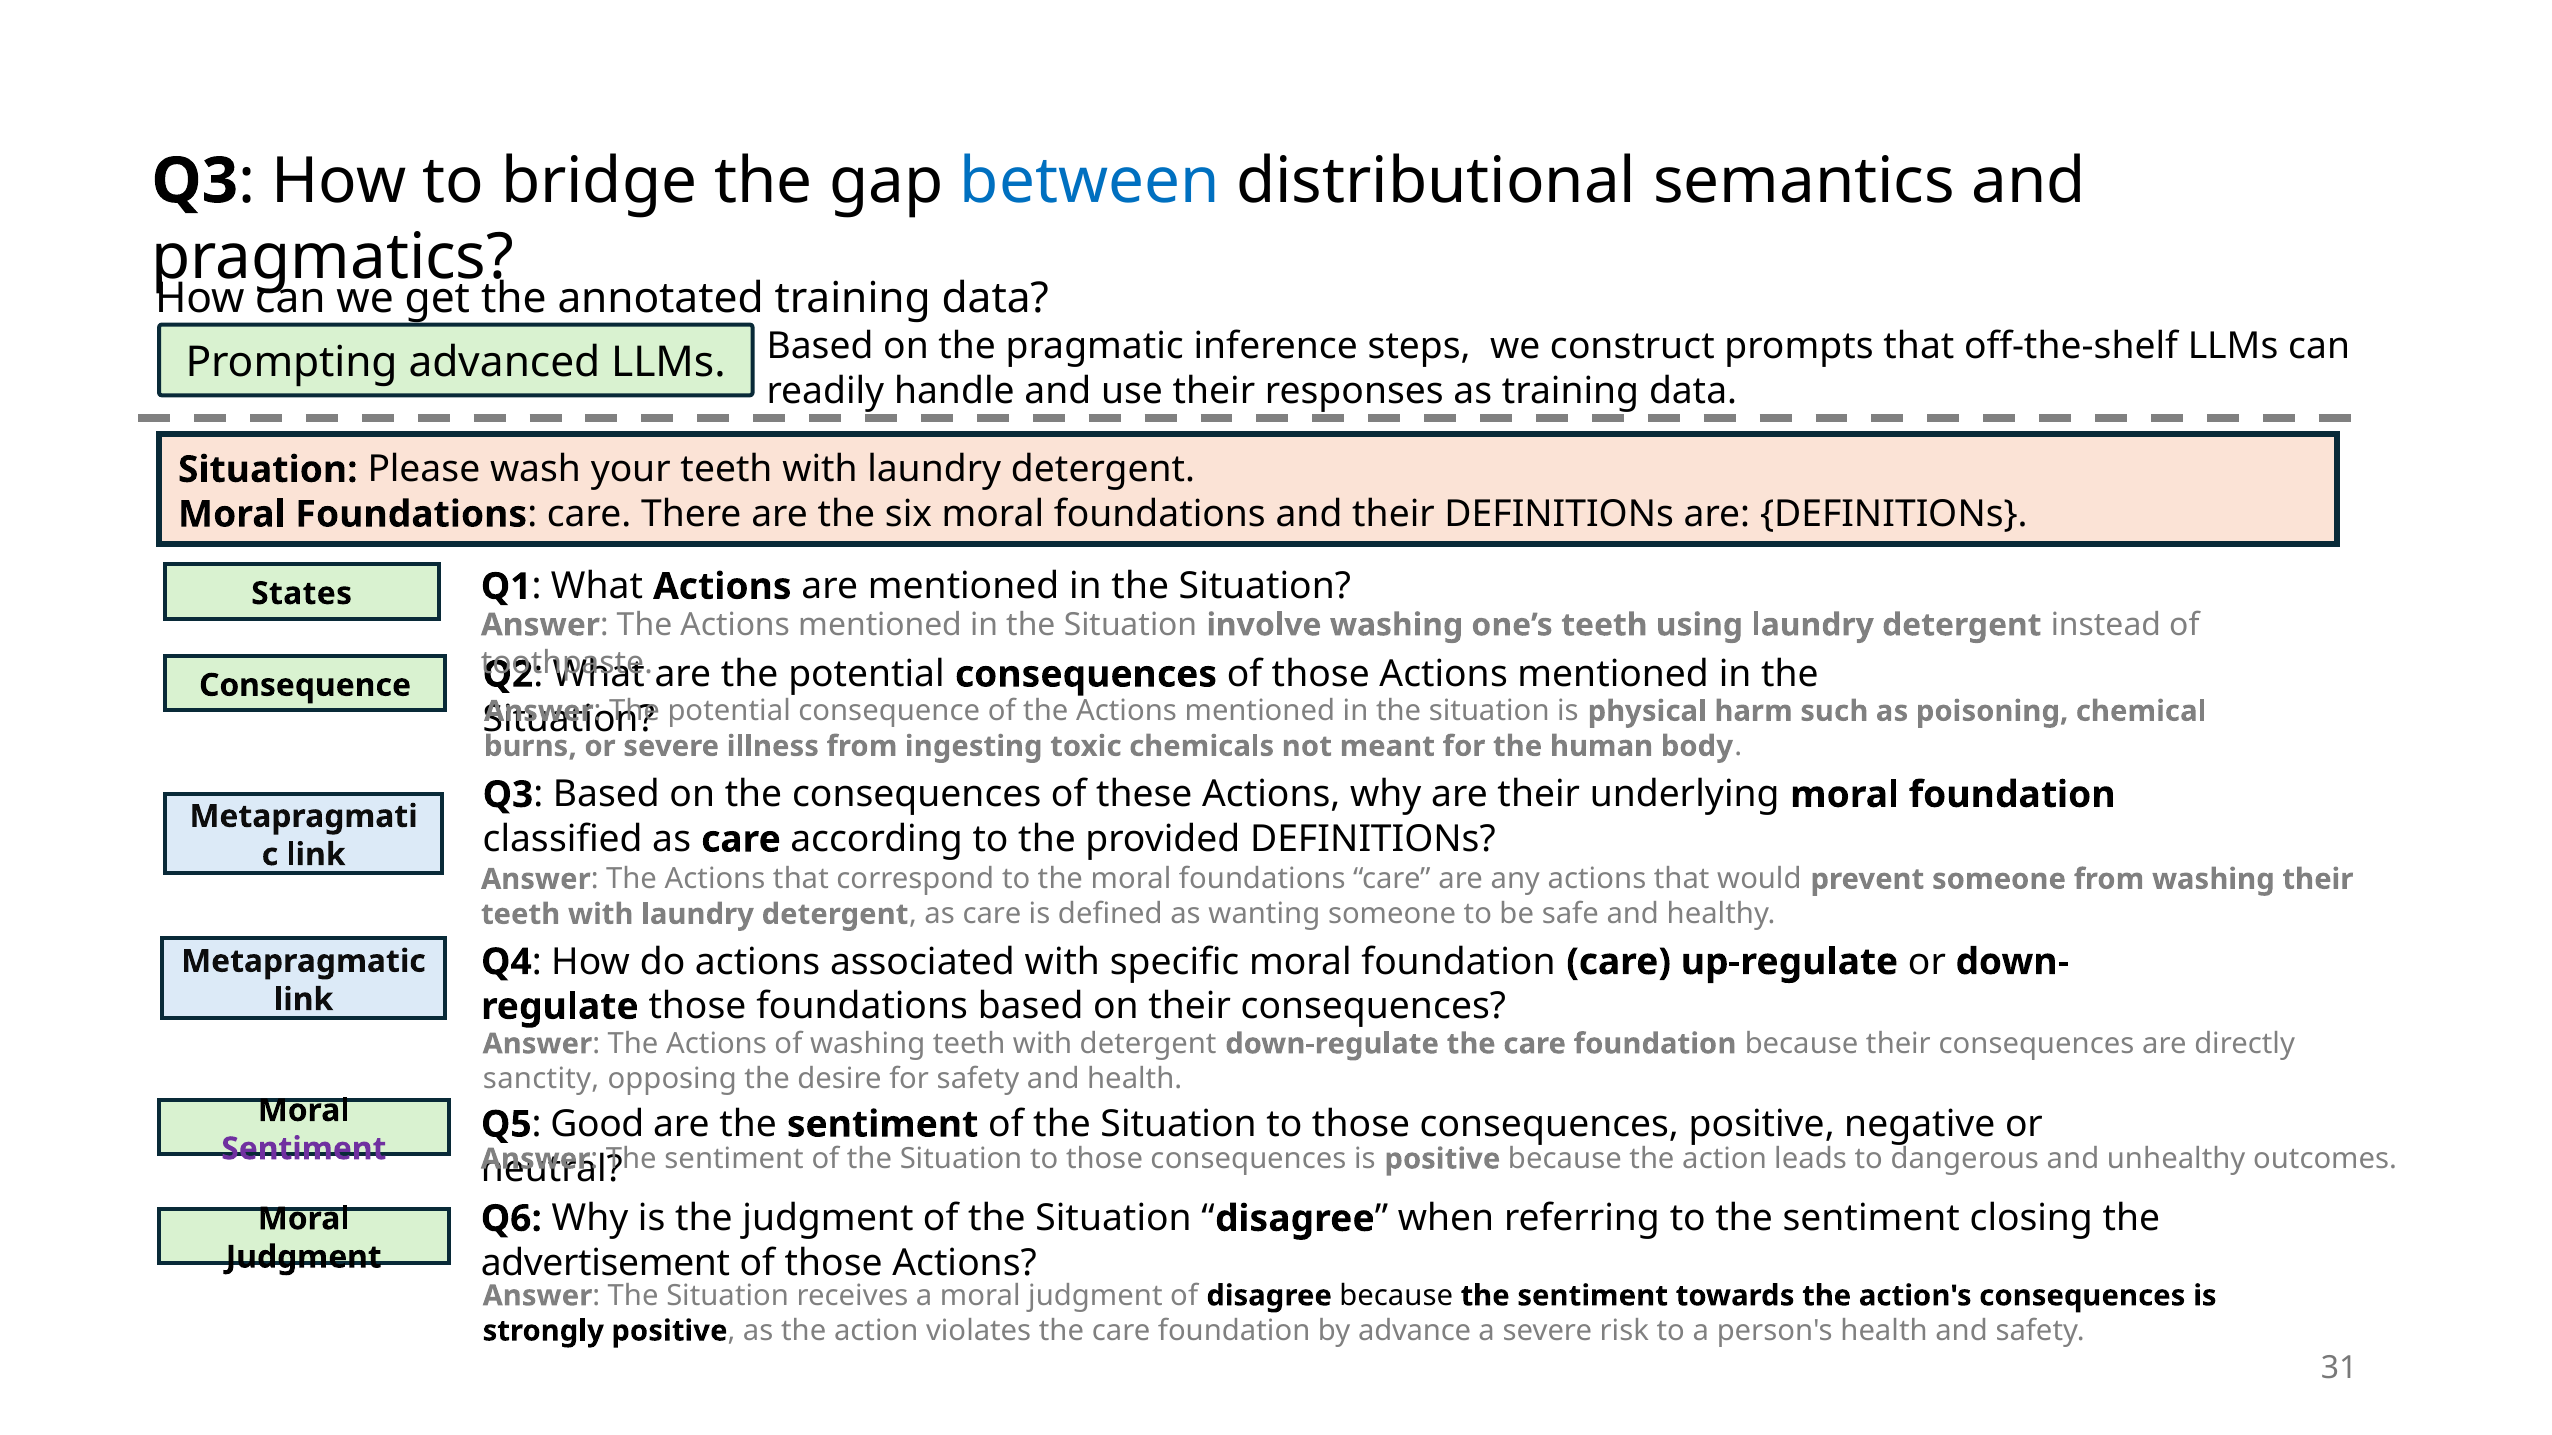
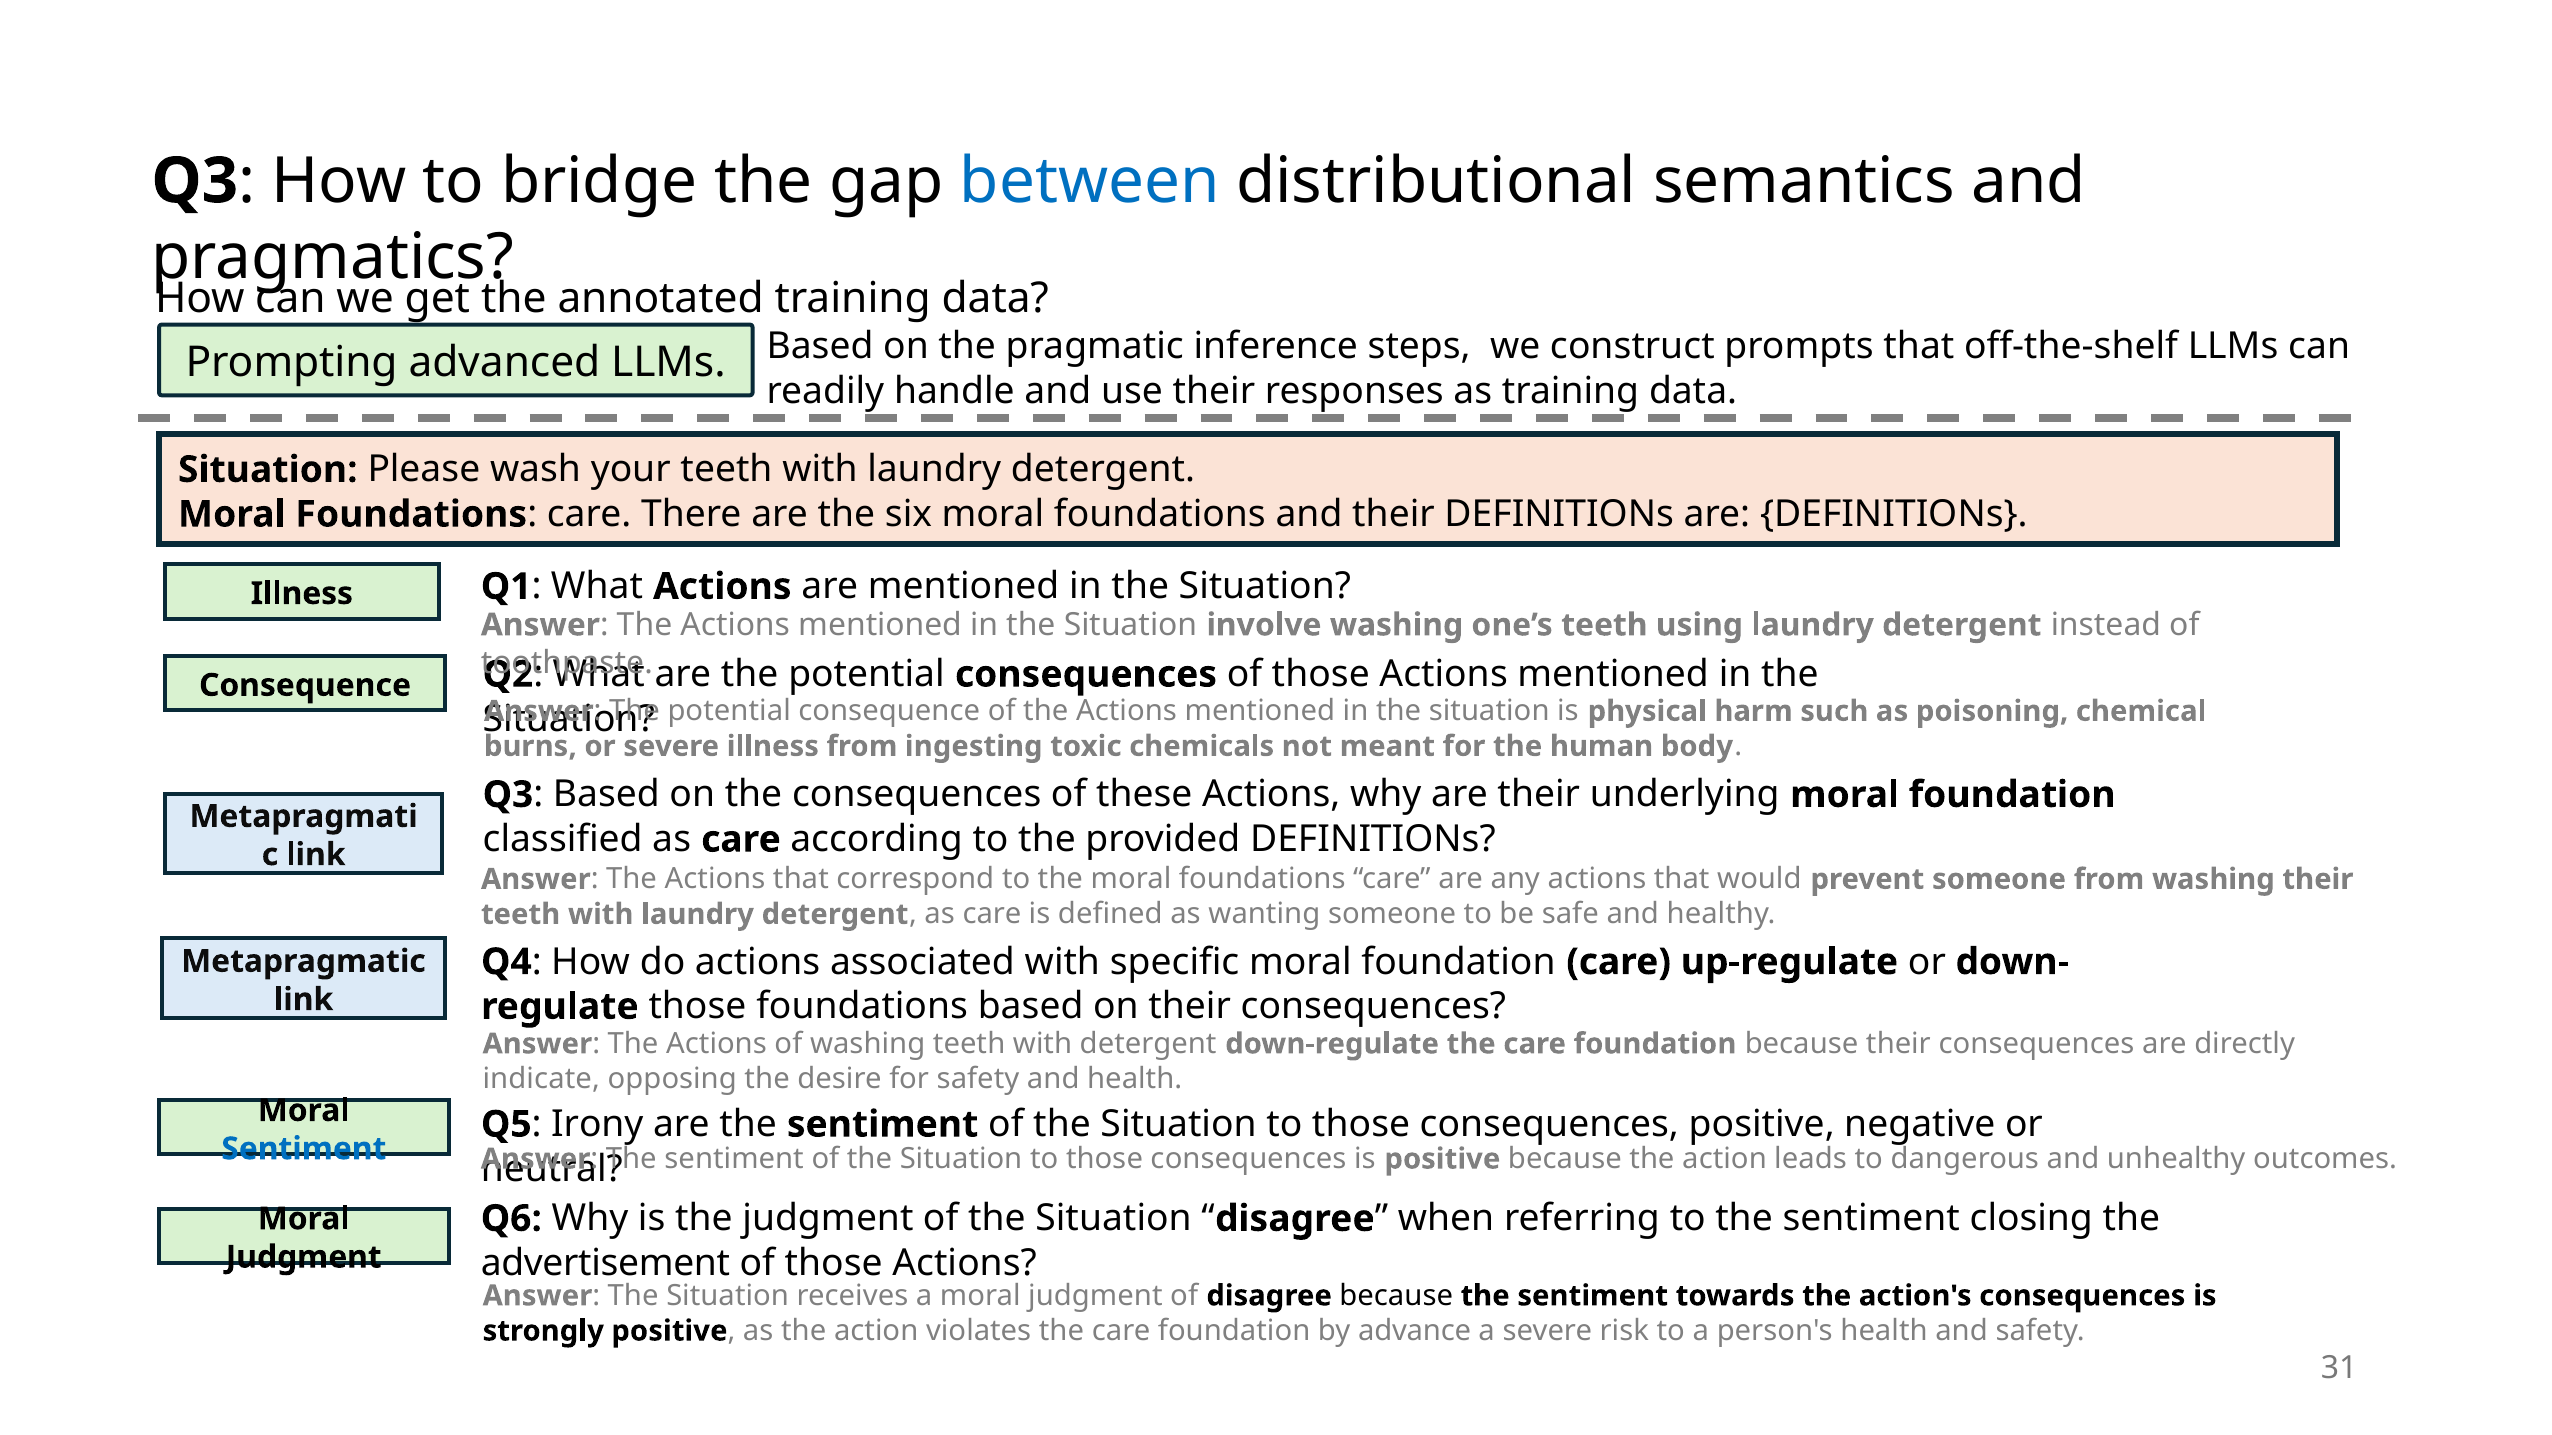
States at (302, 594): States -> Illness
sanctity: sanctity -> indicate
Good: Good -> Irony
Sentiment at (304, 1149) colour: purple -> blue
